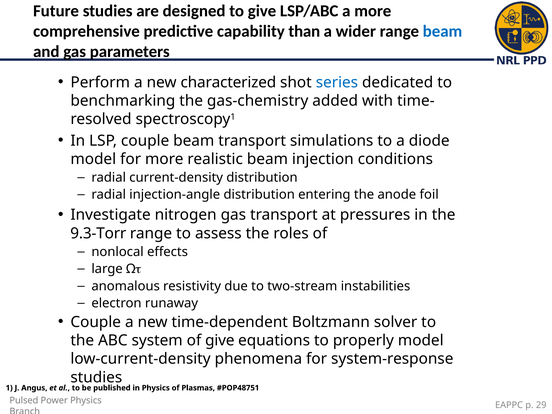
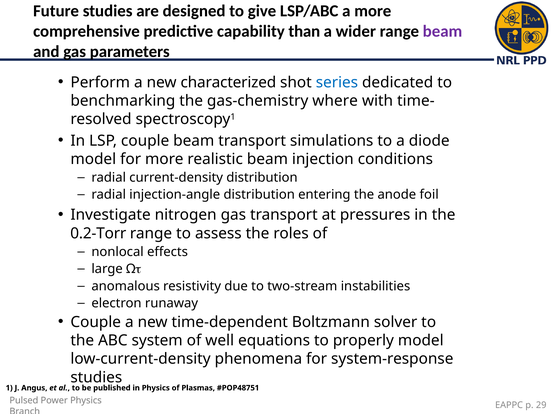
beam at (443, 31) colour: blue -> purple
added: added -> where
9.3-Torr: 9.3-Torr -> 0.2-Torr
of give: give -> well
